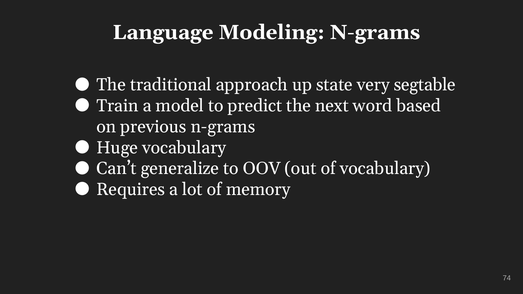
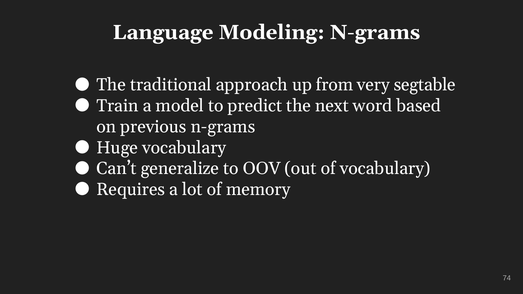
state: state -> from
